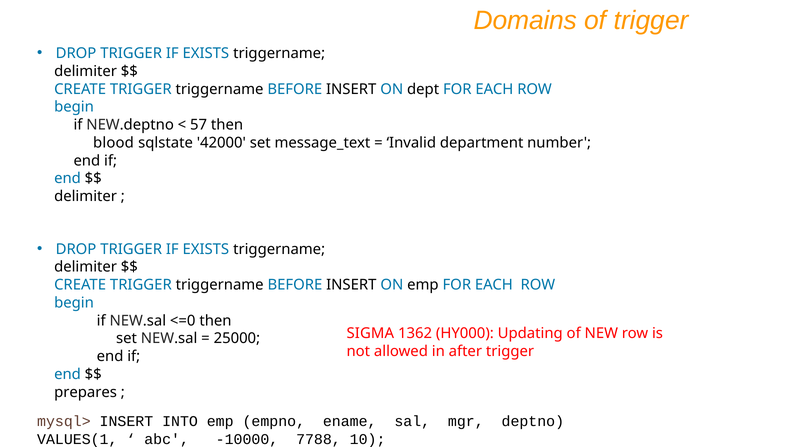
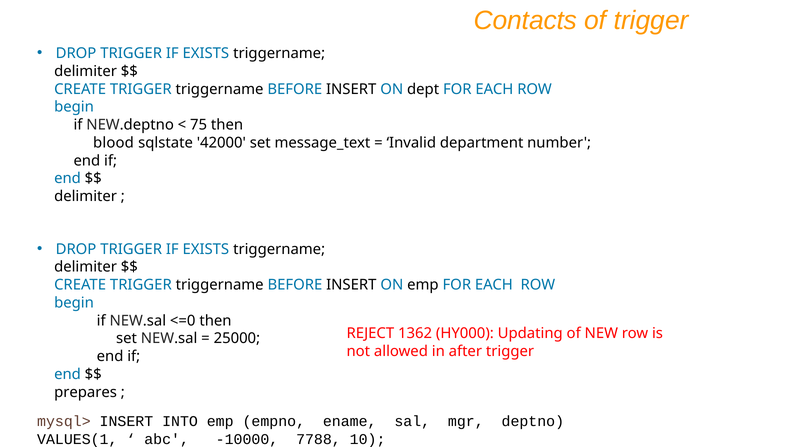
Domains: Domains -> Contacts
57: 57 -> 75
SIGMA: SIGMA -> REJECT
